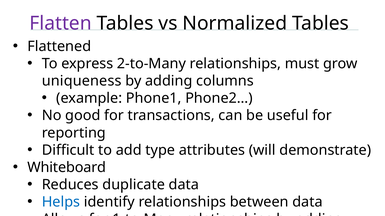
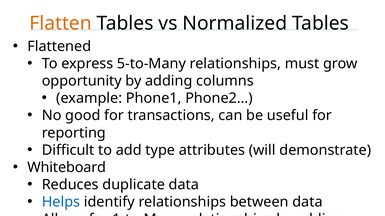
Flatten colour: purple -> orange
2-to-Many: 2-to-Many -> 5-to-Many
uniqueness: uniqueness -> opportunity
